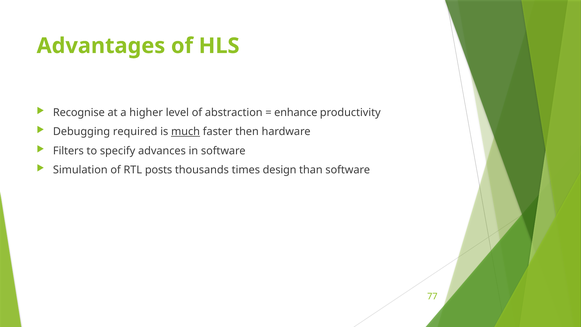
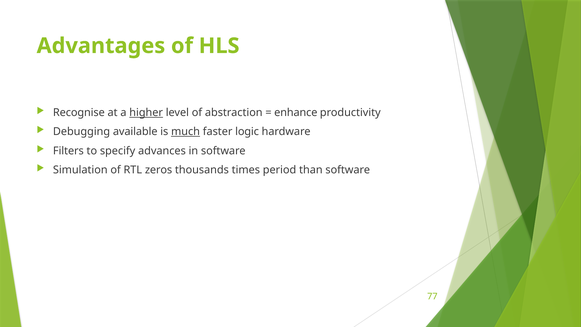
higher underline: none -> present
required: required -> available
then: then -> logic
posts: posts -> zeros
design: design -> period
